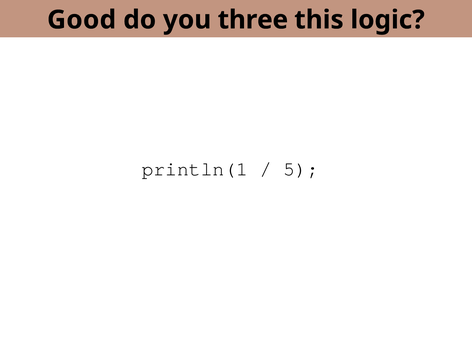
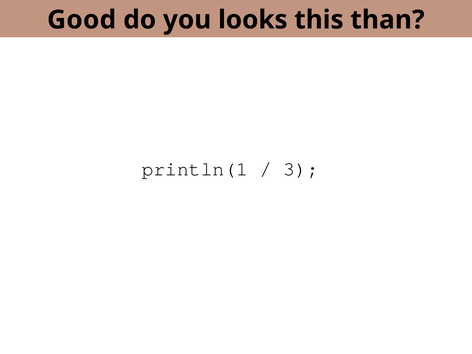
three: three -> looks
logic: logic -> than
5: 5 -> 3
